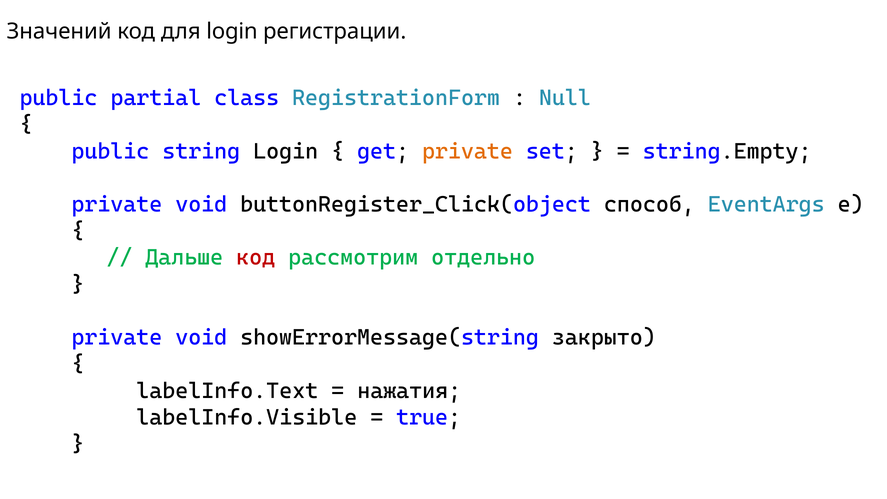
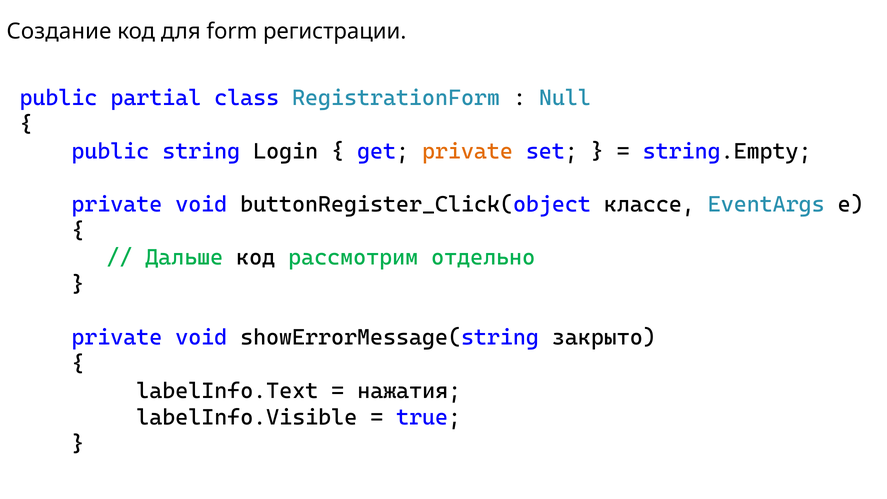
Значений: Значений -> Создание
для login: login -> form
способ: способ -> классе
код at (256, 258) colour: red -> black
